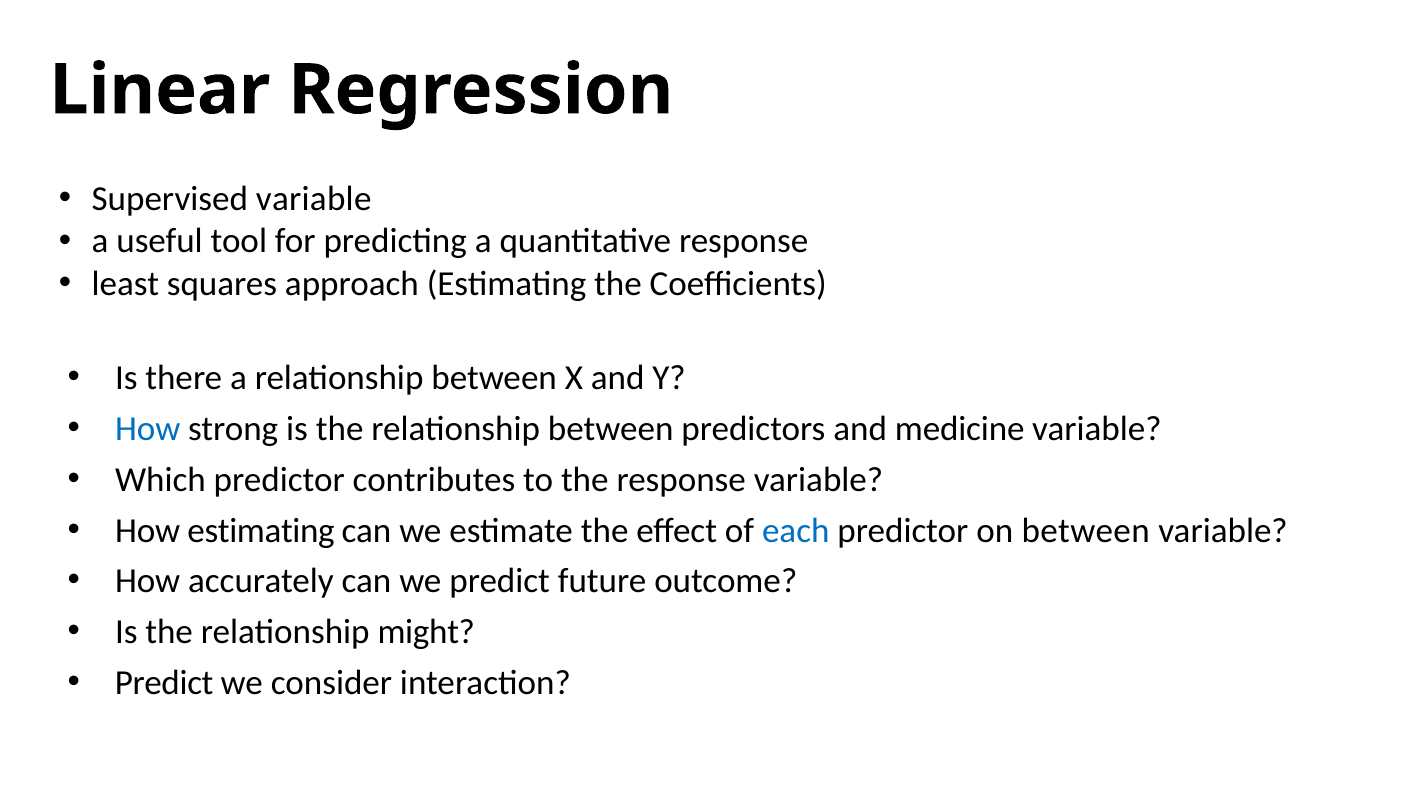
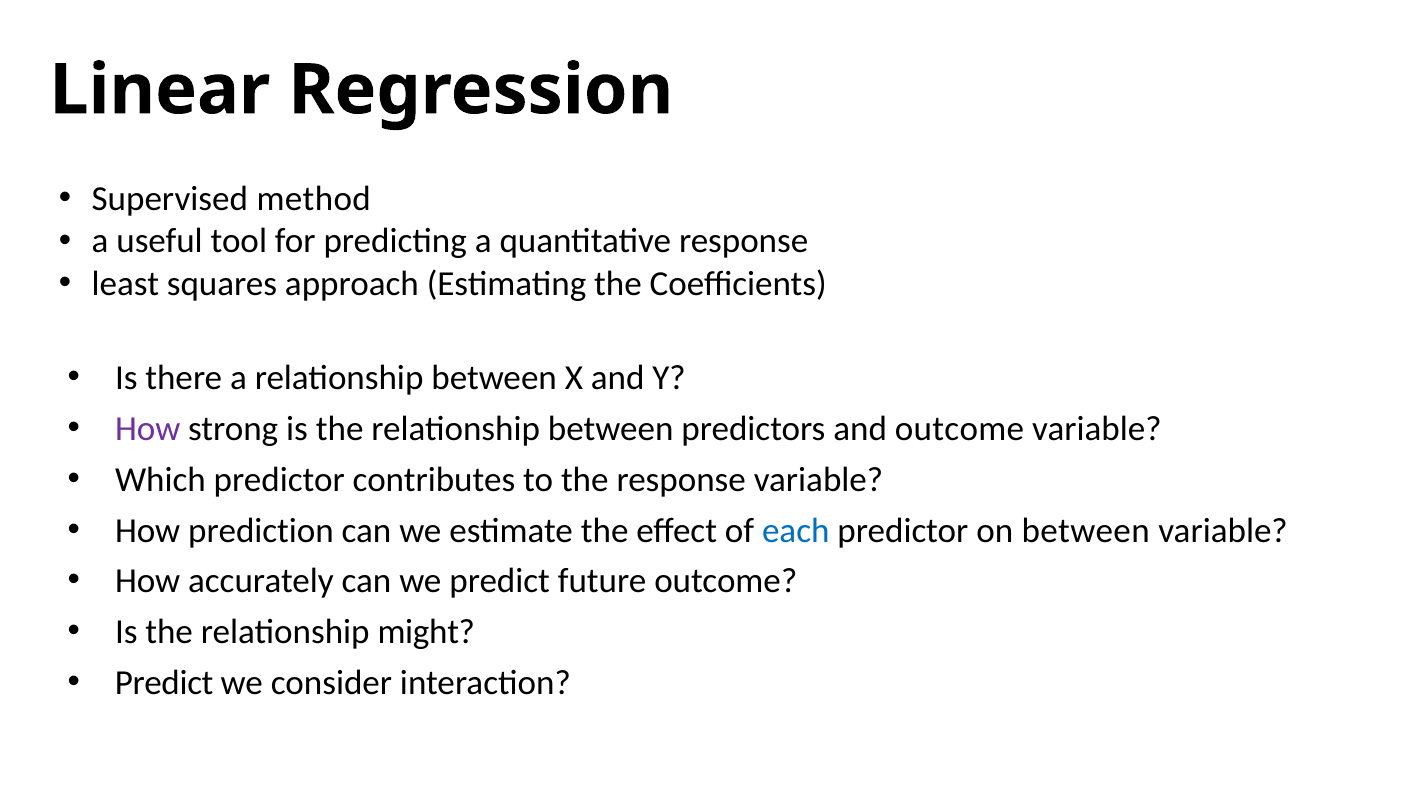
Supervised variable: variable -> method
How at (148, 429) colour: blue -> purple
and medicine: medicine -> outcome
How estimating: estimating -> prediction
